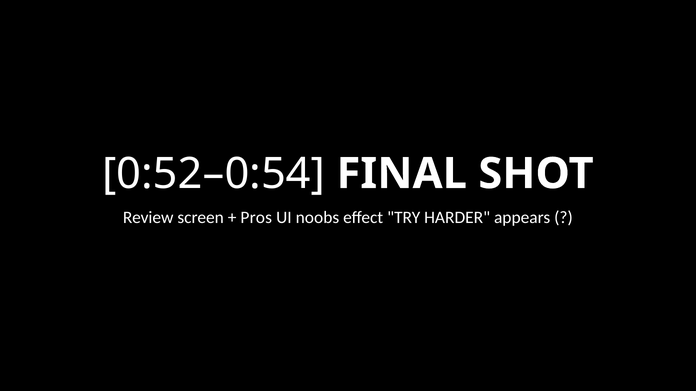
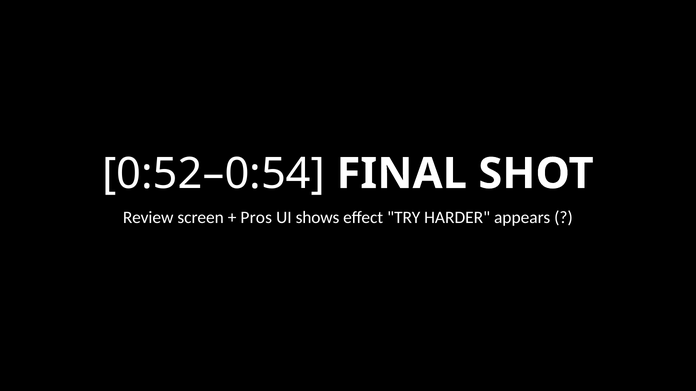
noobs: noobs -> shows
